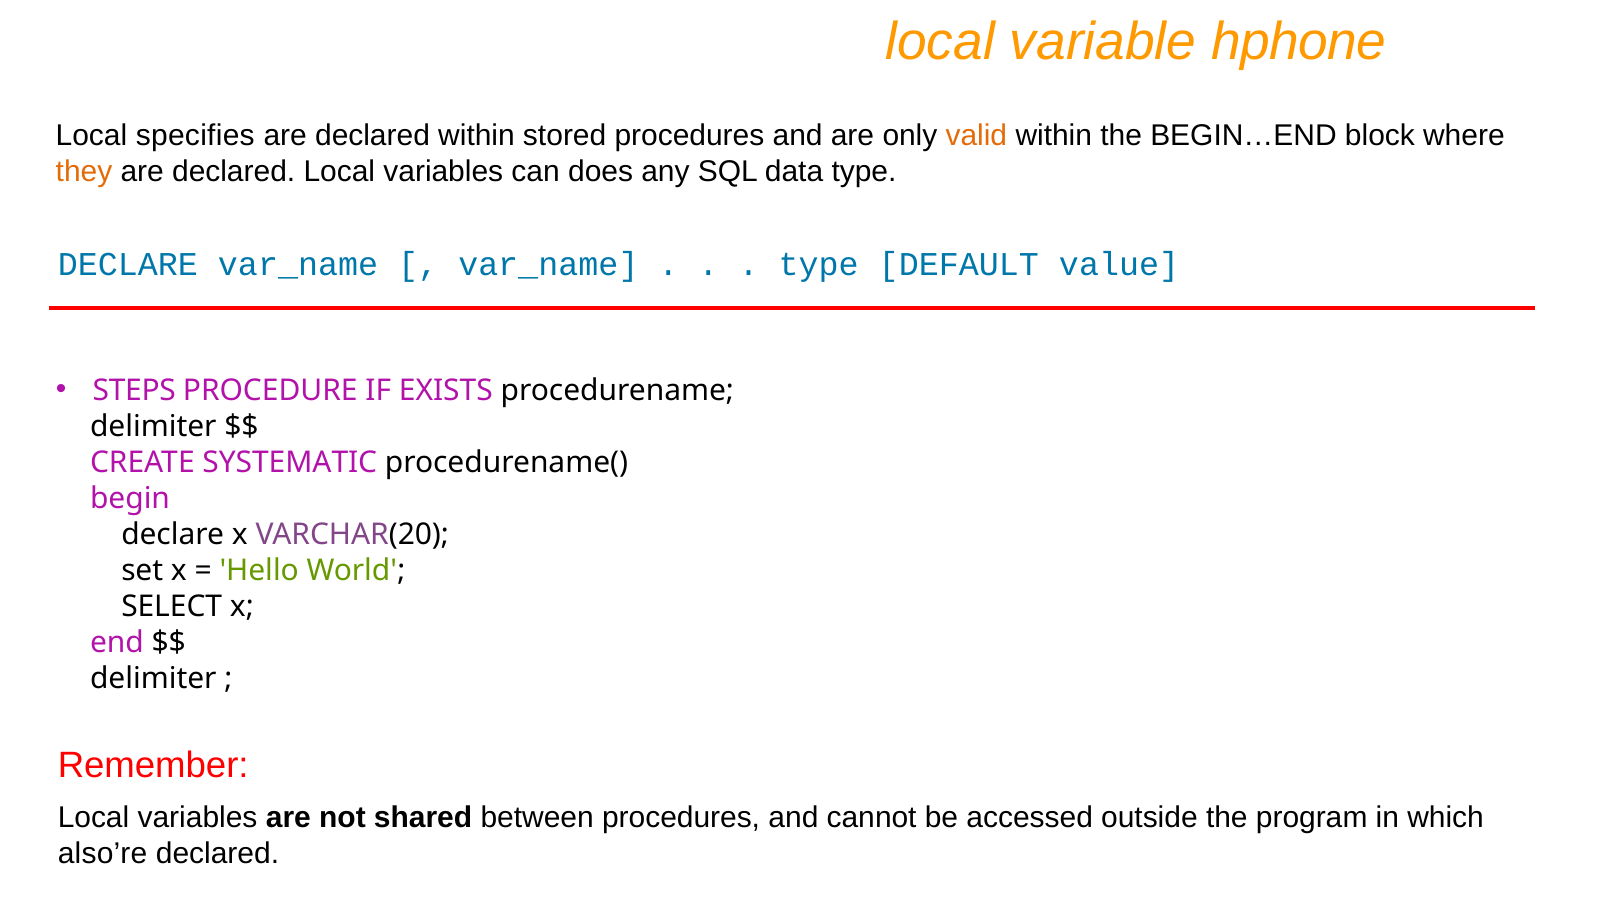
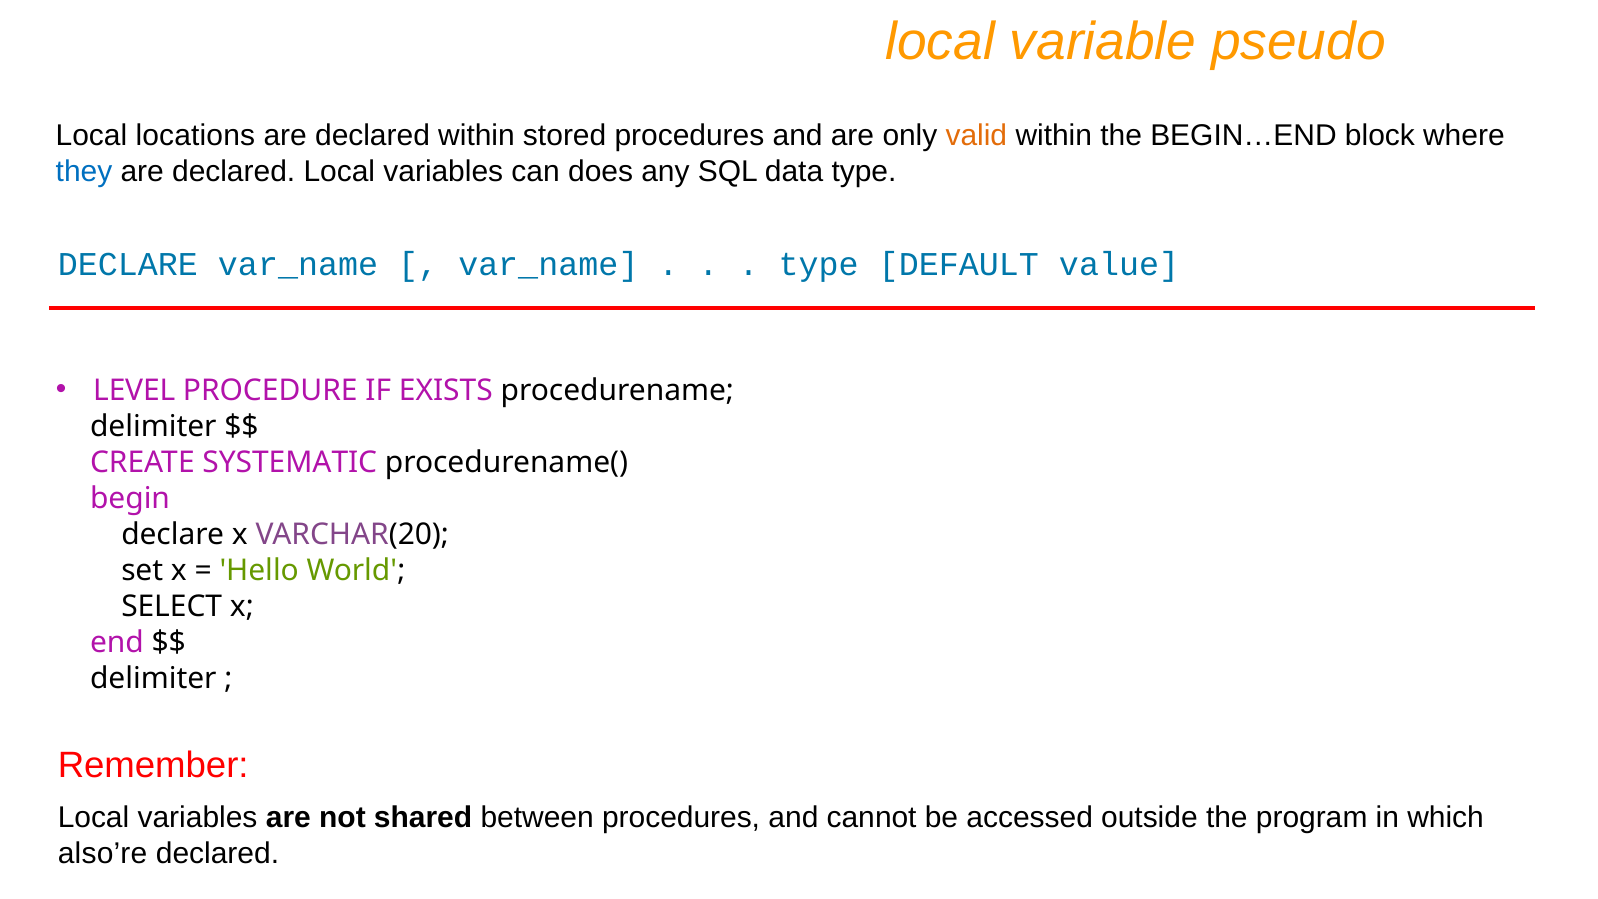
hphone: hphone -> pseudo
specifies: specifies -> locations
they colour: orange -> blue
STEPS: STEPS -> LEVEL
